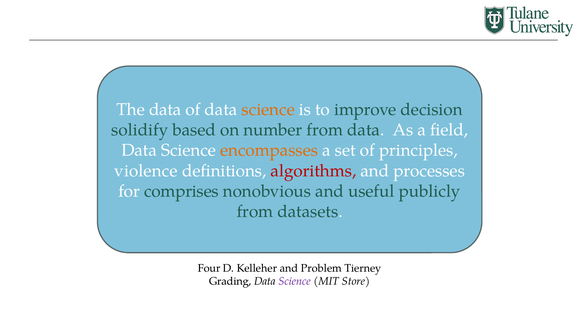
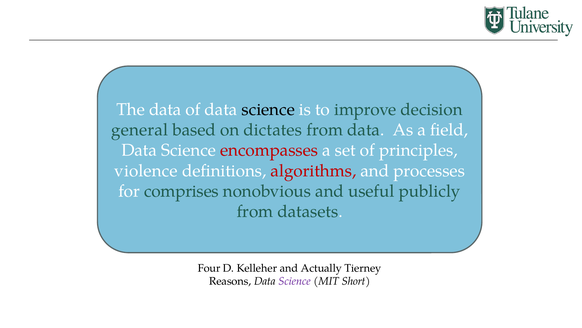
science at (268, 109) colour: orange -> black
solidify: solidify -> general
number: number -> dictates
encompasses colour: orange -> red
Problem: Problem -> Actually
Grading: Grading -> Reasons
Store: Store -> Short
